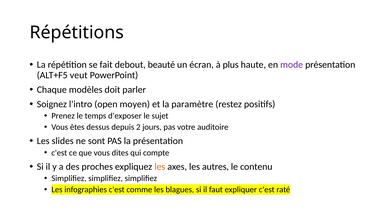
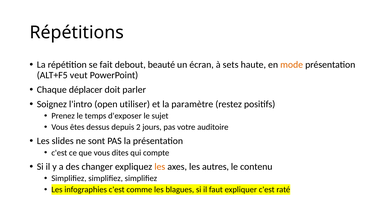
plus: plus -> sets
mode colour: purple -> orange
modèles: modèles -> déplacer
moyen: moyen -> utiliser
proches: proches -> changer
